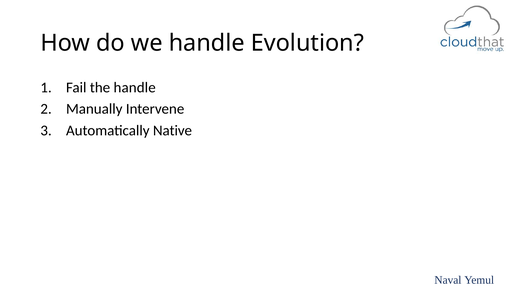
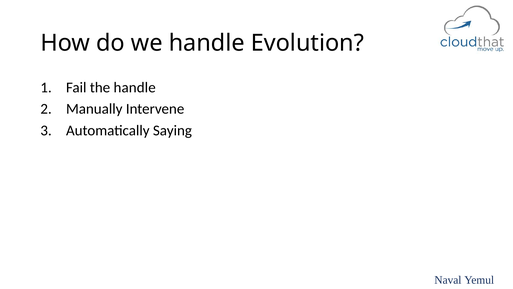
Native: Native -> Saying
